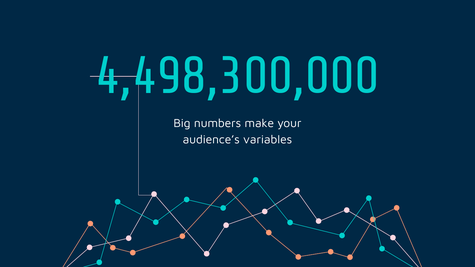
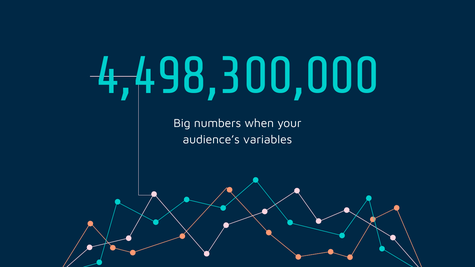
make: make -> when
